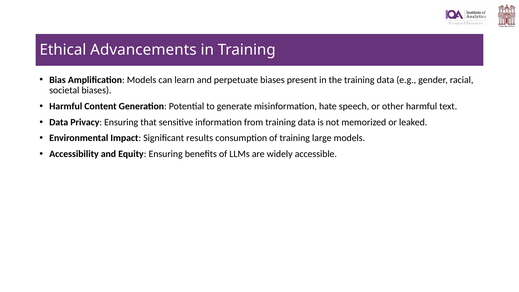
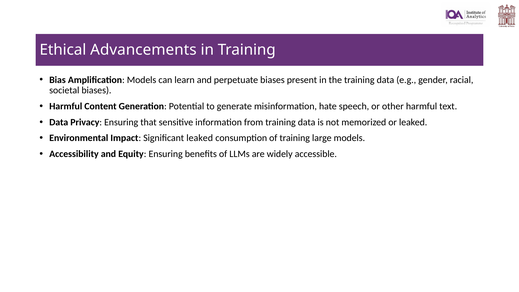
Significant results: results -> leaked
